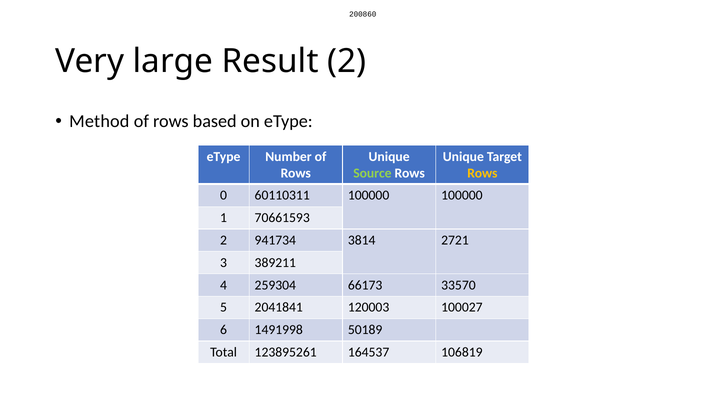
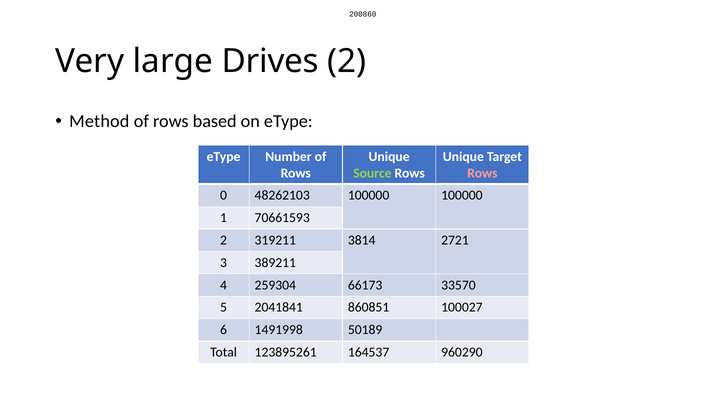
Result: Result -> Drives
Rows at (482, 173) colour: yellow -> pink
60110311: 60110311 -> 48262103
941734: 941734 -> 319211
120003: 120003 -> 860851
106819: 106819 -> 960290
